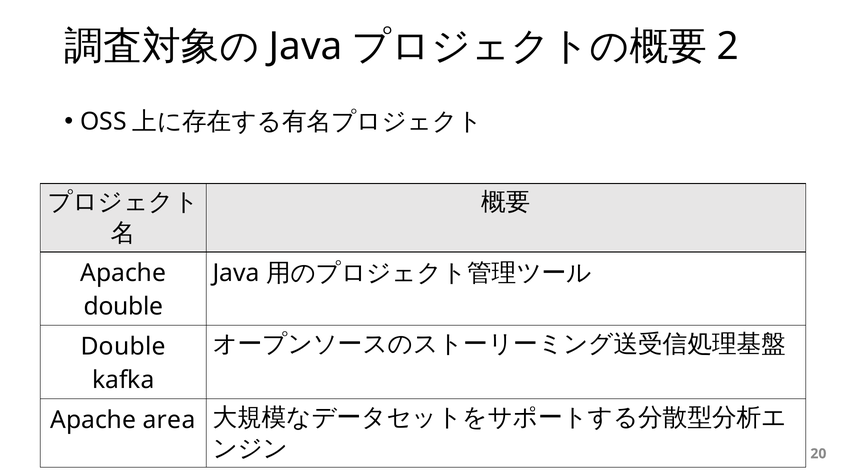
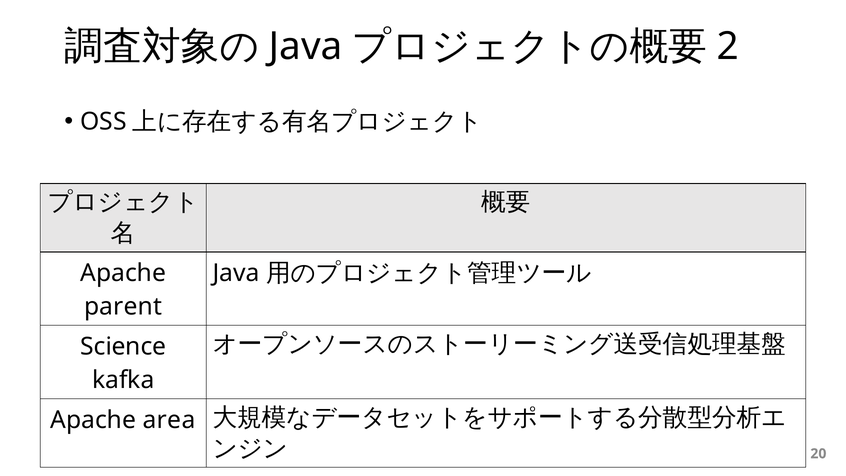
double at (123, 307): double -> parent
Double at (123, 347): Double -> Science
